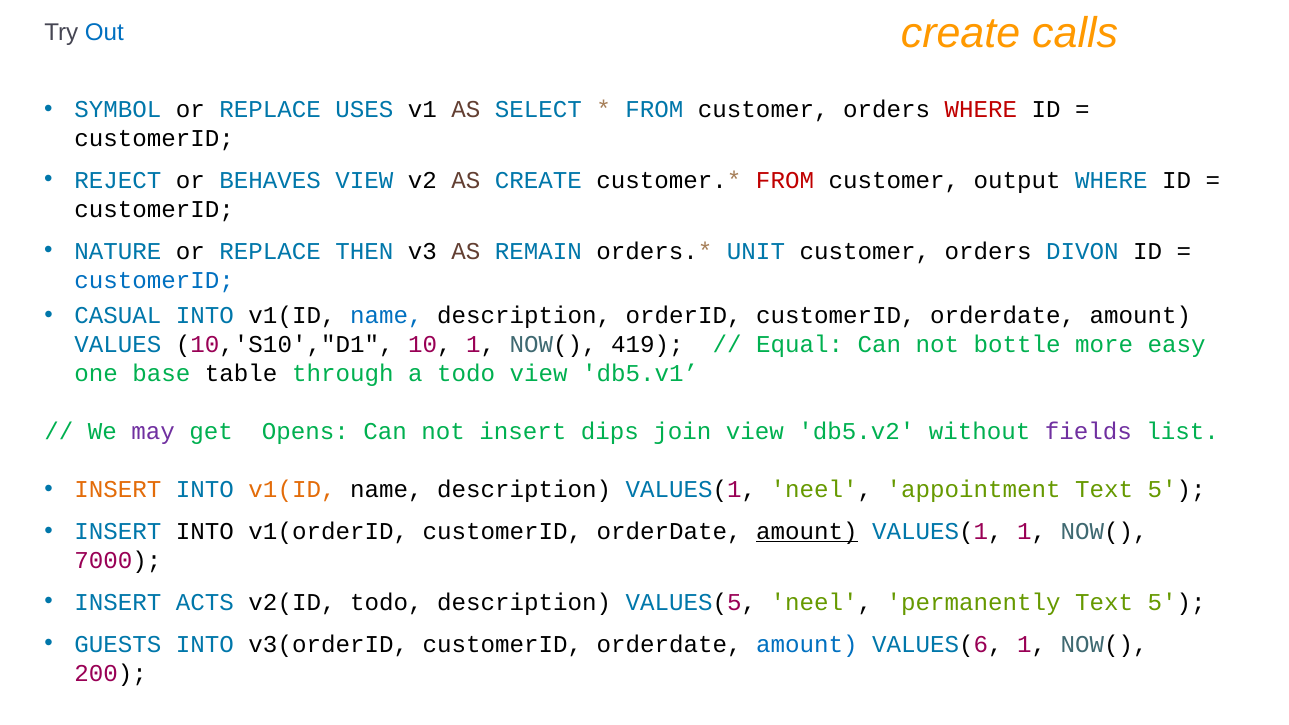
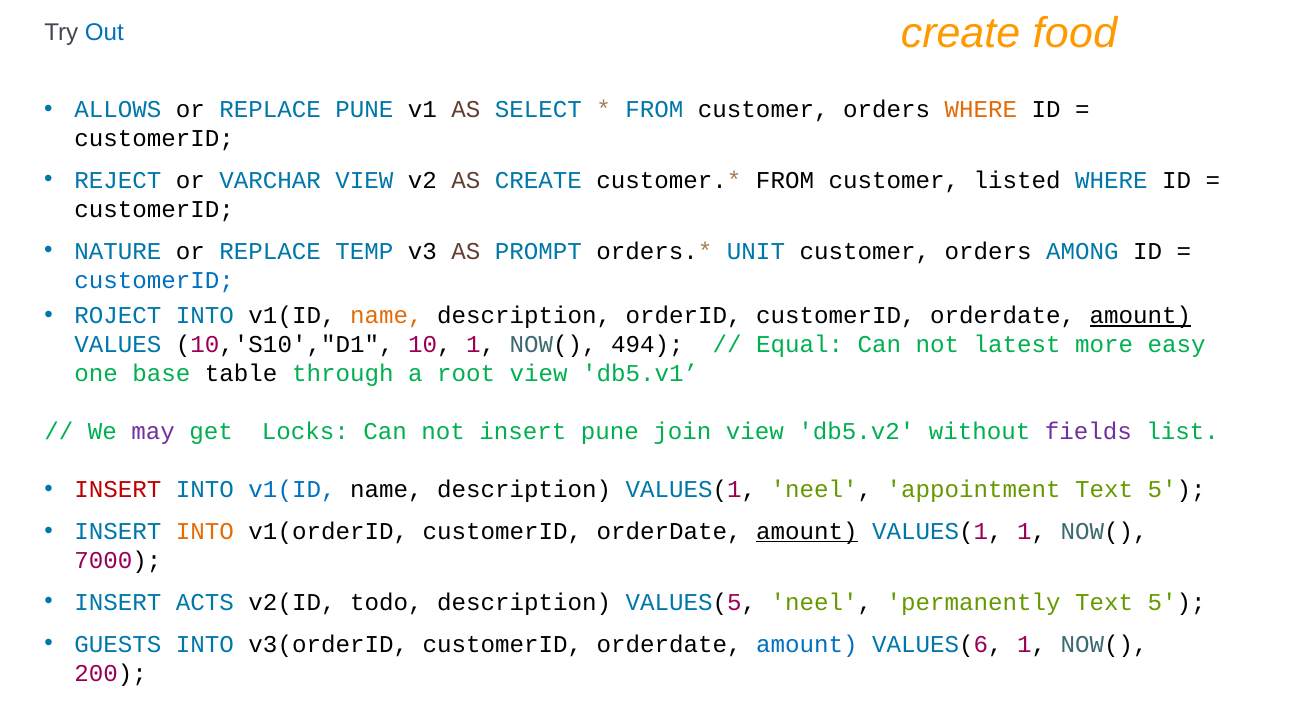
calls: calls -> food
SYMBOL: SYMBOL -> ALLOWS
REPLACE USES: USES -> PUNE
WHERE at (981, 109) colour: red -> orange
BEHAVES: BEHAVES -> VARCHAR
FROM at (785, 180) colour: red -> black
output: output -> listed
THEN: THEN -> TEMP
REMAIN: REMAIN -> PROMPT
DIVON: DIVON -> AMONG
CASUAL: CASUAL -> ROJECT
name at (386, 316) colour: blue -> orange
amount at (1140, 316) underline: none -> present
419: 419 -> 494
bottle: bottle -> latest
a todo: todo -> root
Opens: Opens -> Locks
insert dips: dips -> pune
INSERT at (118, 490) colour: orange -> red
v1(ID at (292, 490) colour: orange -> blue
INTO at (205, 531) colour: black -> orange
